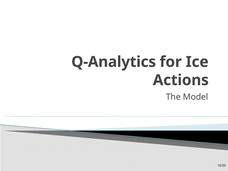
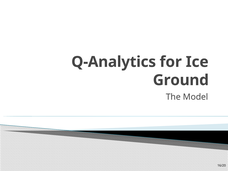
Actions: Actions -> Ground
